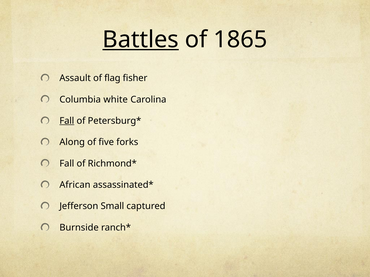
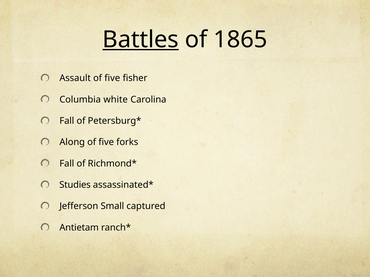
Assault of flag: flag -> five
Fall at (67, 121) underline: present -> none
African: African -> Studies
Burnside: Burnside -> Antietam
